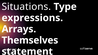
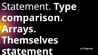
Situations at (26, 7): Situations -> Statement
expressions: expressions -> comparison
